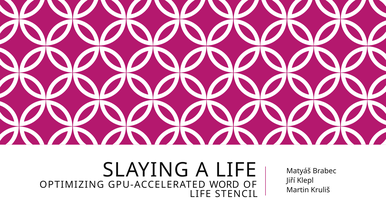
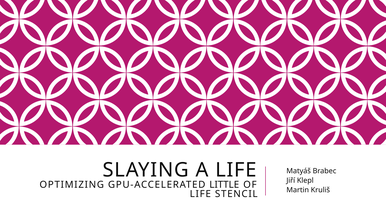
WORD: WORD -> LITTLE
